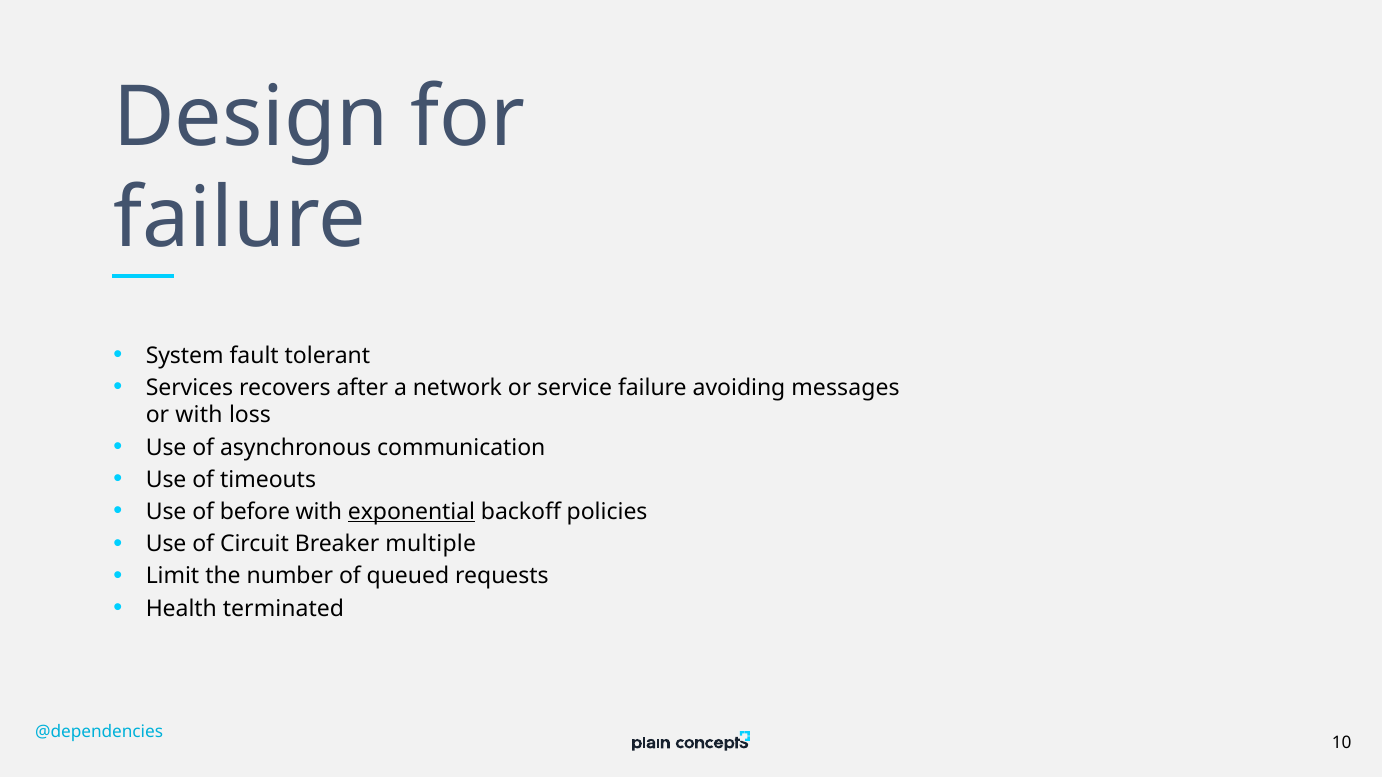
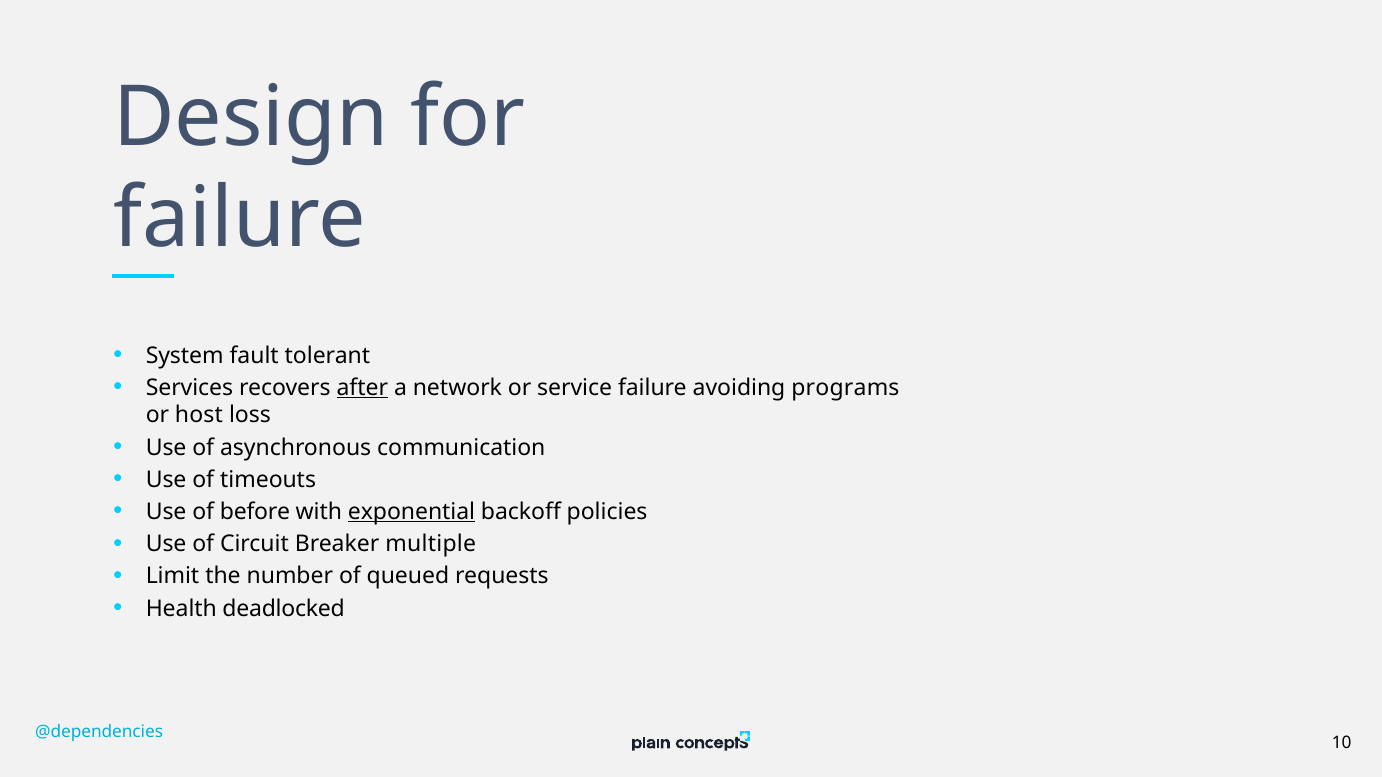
after underline: none -> present
messages: messages -> programs
or with: with -> host
terminated: terminated -> deadlocked
